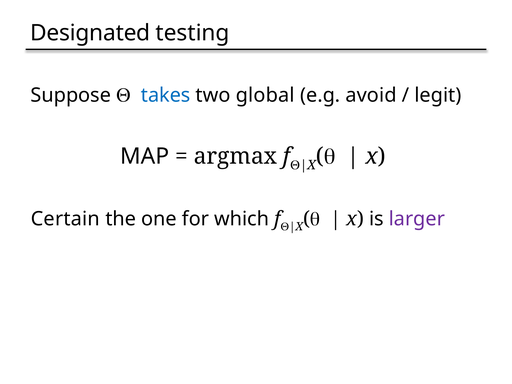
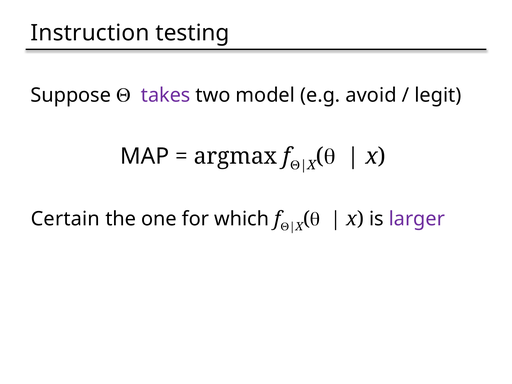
Designated: Designated -> Instruction
takes colour: blue -> purple
global: global -> model
